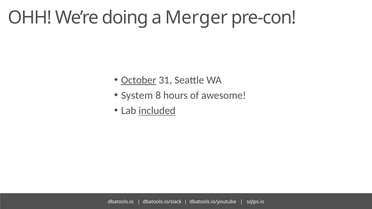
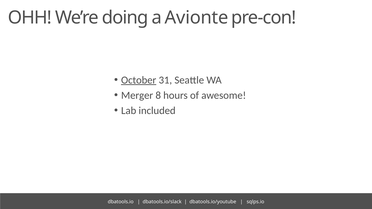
Merger: Merger -> Avionte
System: System -> Merger
included underline: present -> none
